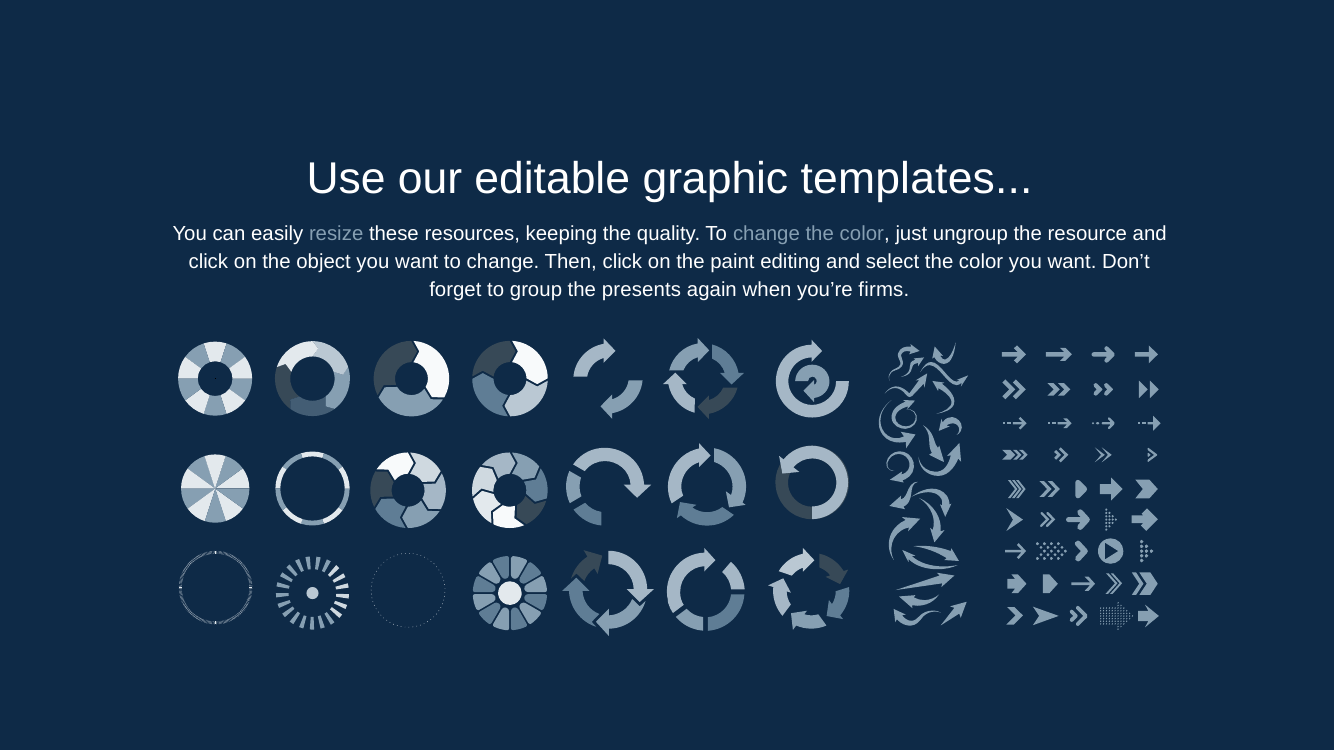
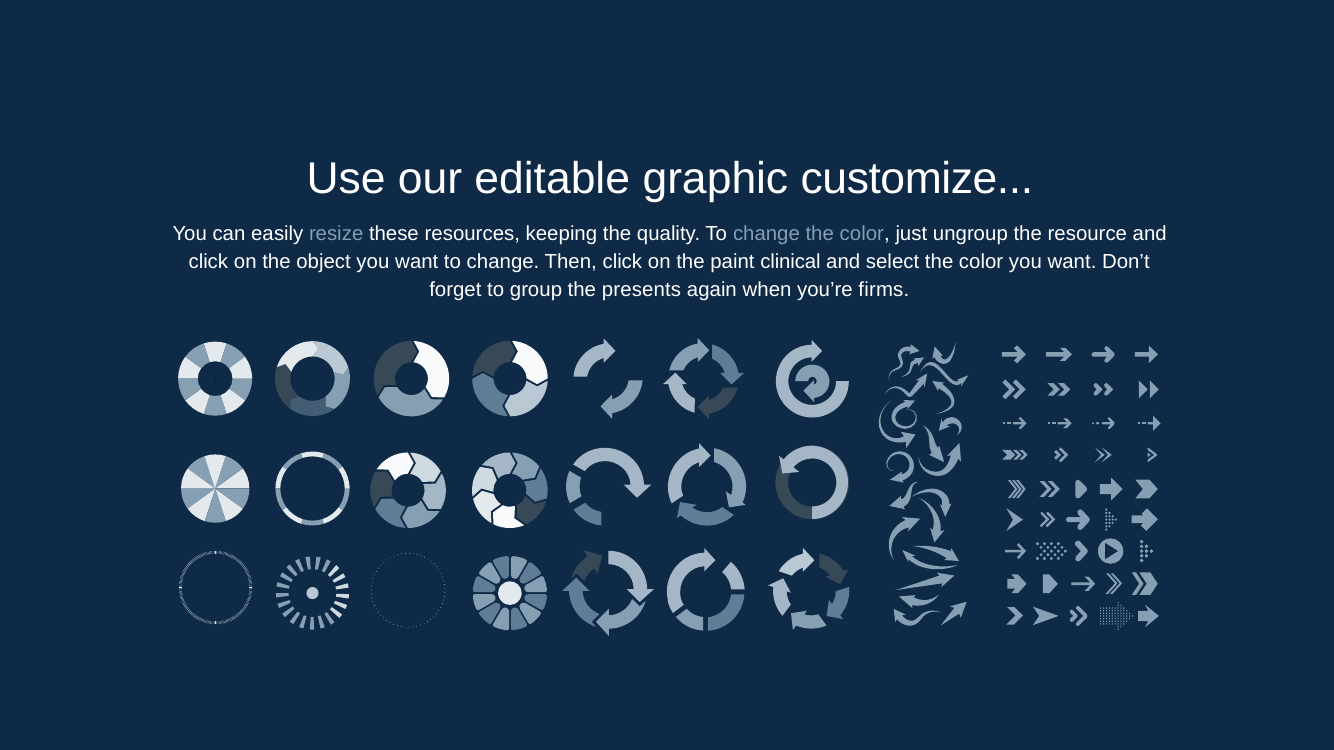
templates: templates -> customize
editing: editing -> clinical
